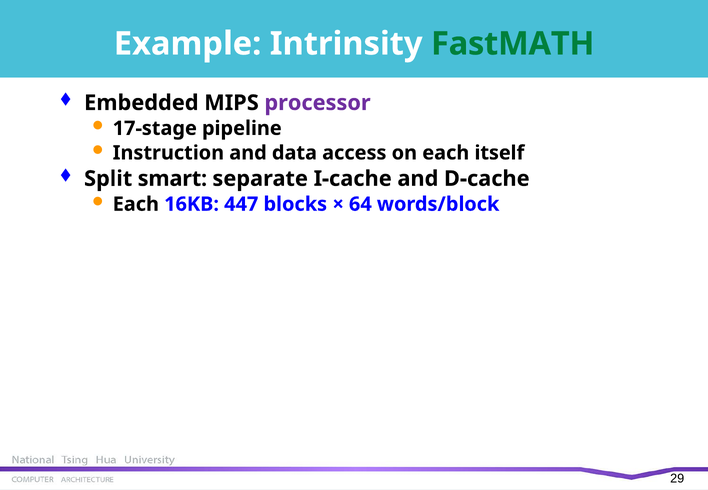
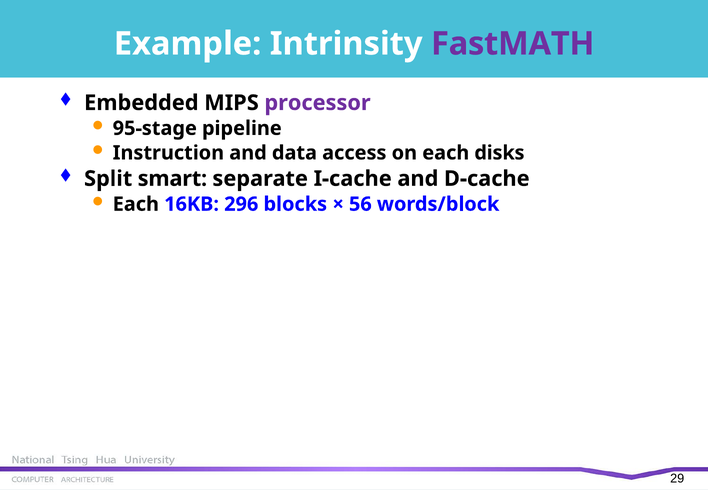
FastMATH colour: green -> purple
17-stage: 17-stage -> 95-stage
itself: itself -> disks
447: 447 -> 296
64: 64 -> 56
